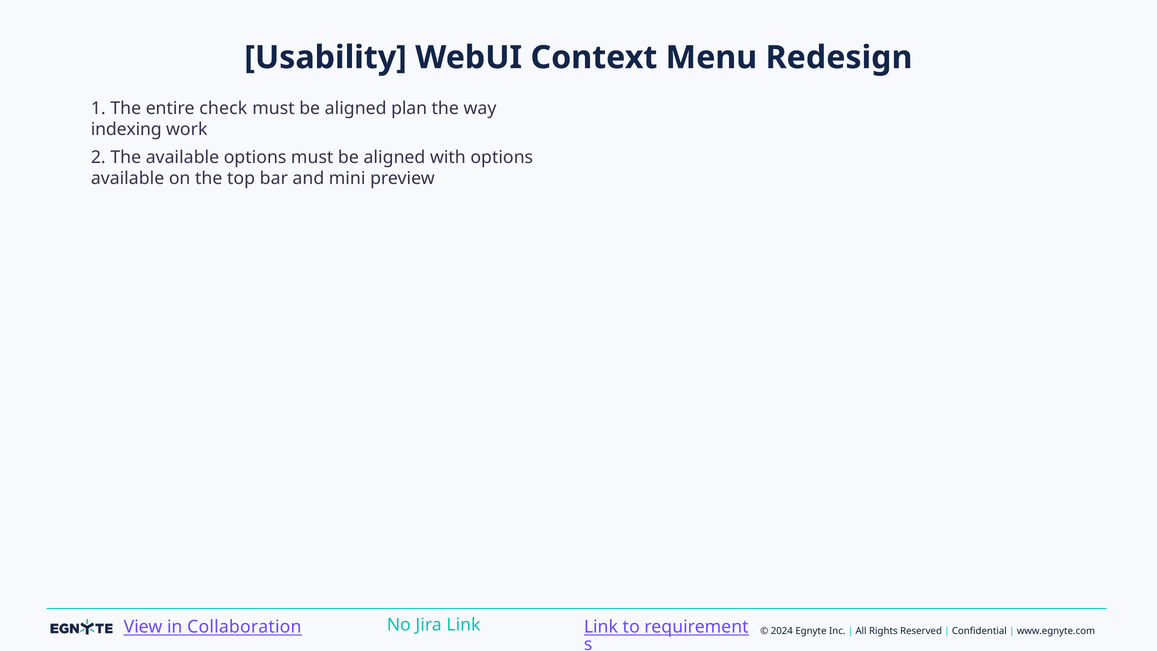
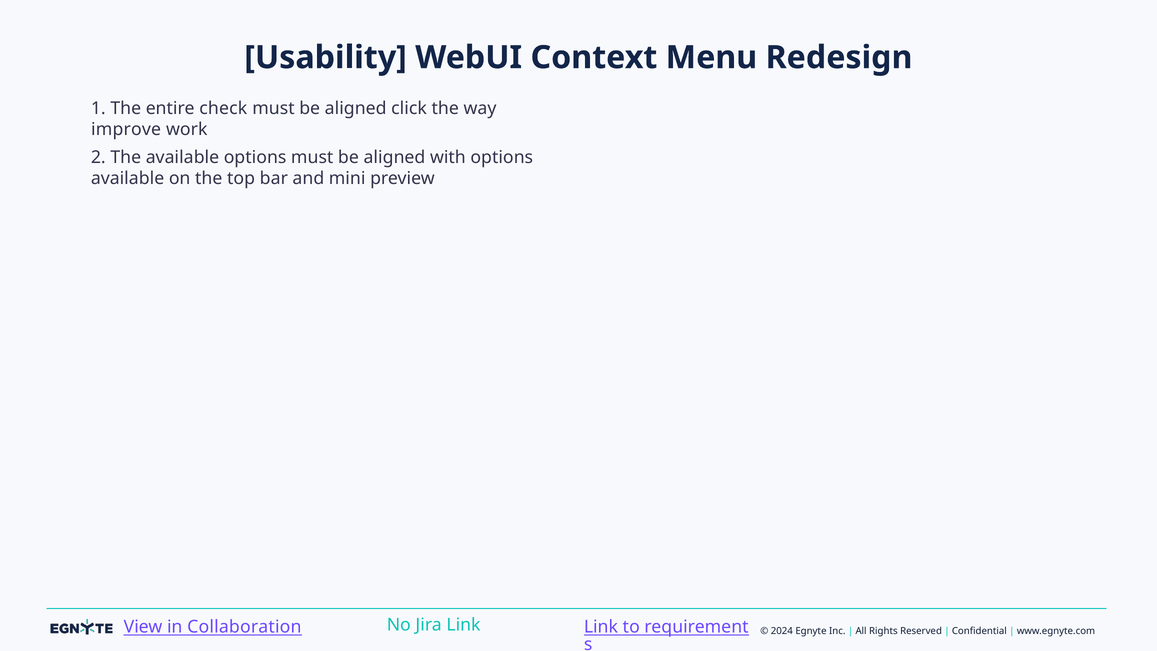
plan: plan -> click
indexing: indexing -> improve
